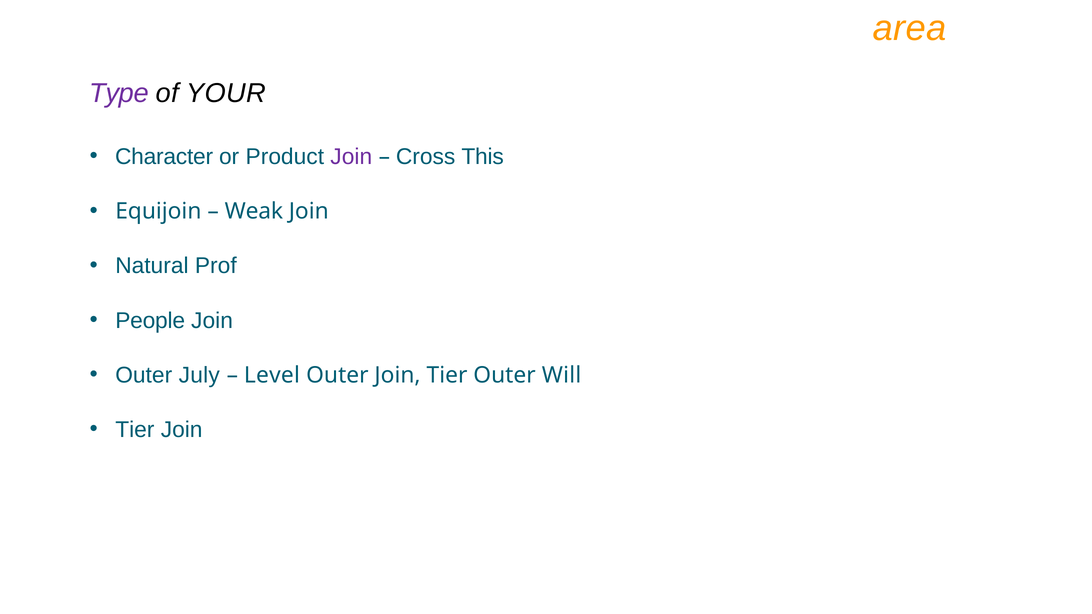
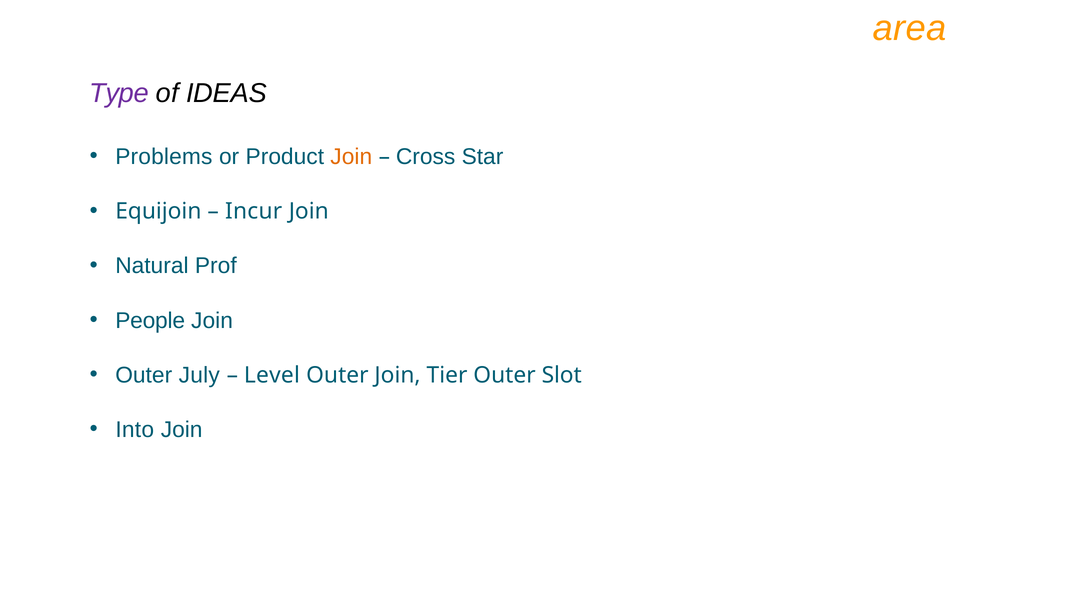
YOUR: YOUR -> IDEAS
Character: Character -> Problems
Join at (351, 157) colour: purple -> orange
This: This -> Star
Weak: Weak -> Incur
Will: Will -> Slot
Tier at (135, 430): Tier -> Into
